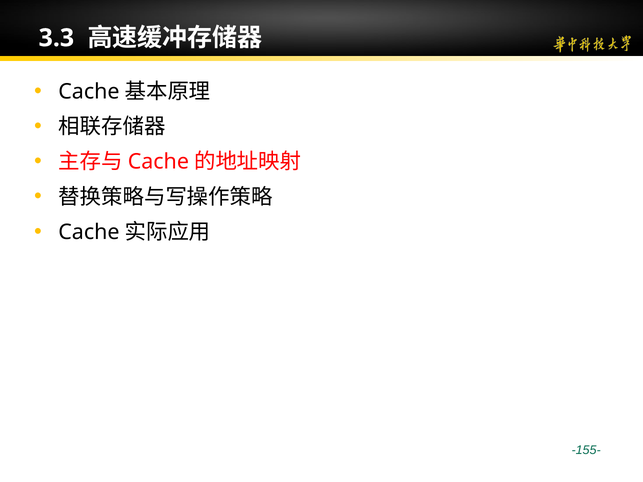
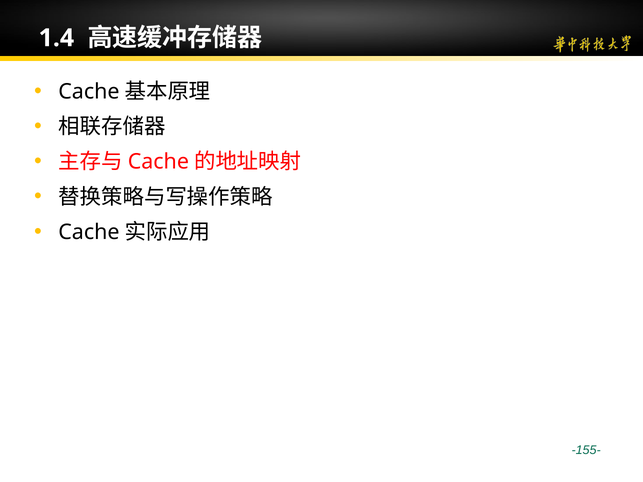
3.3: 3.3 -> 1.4
